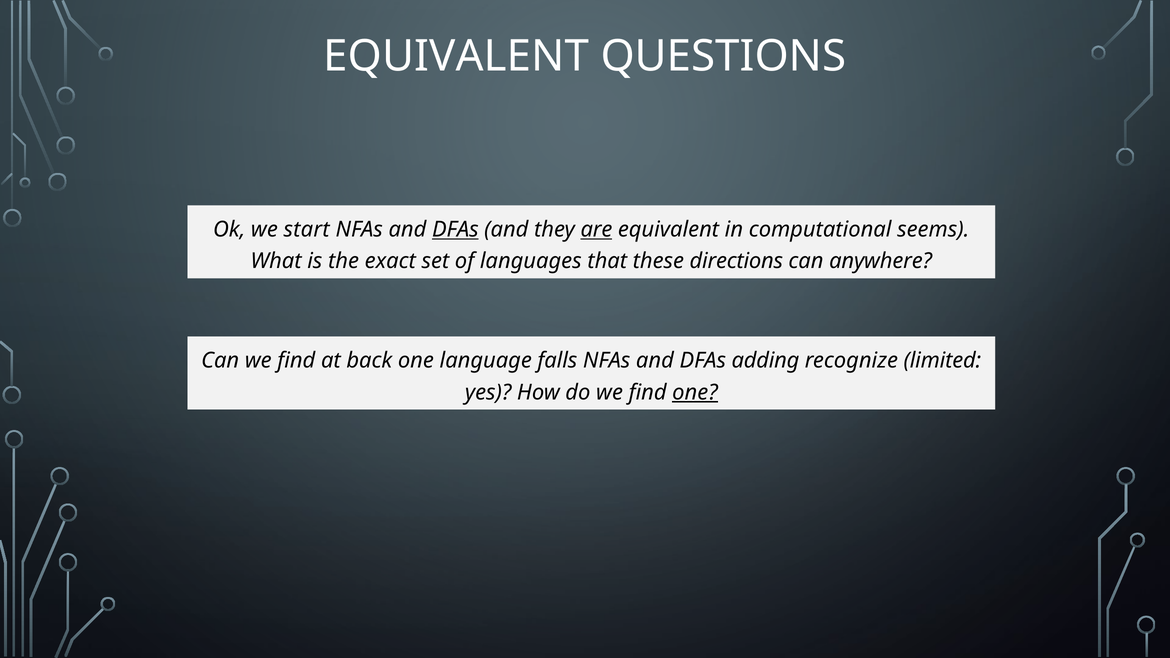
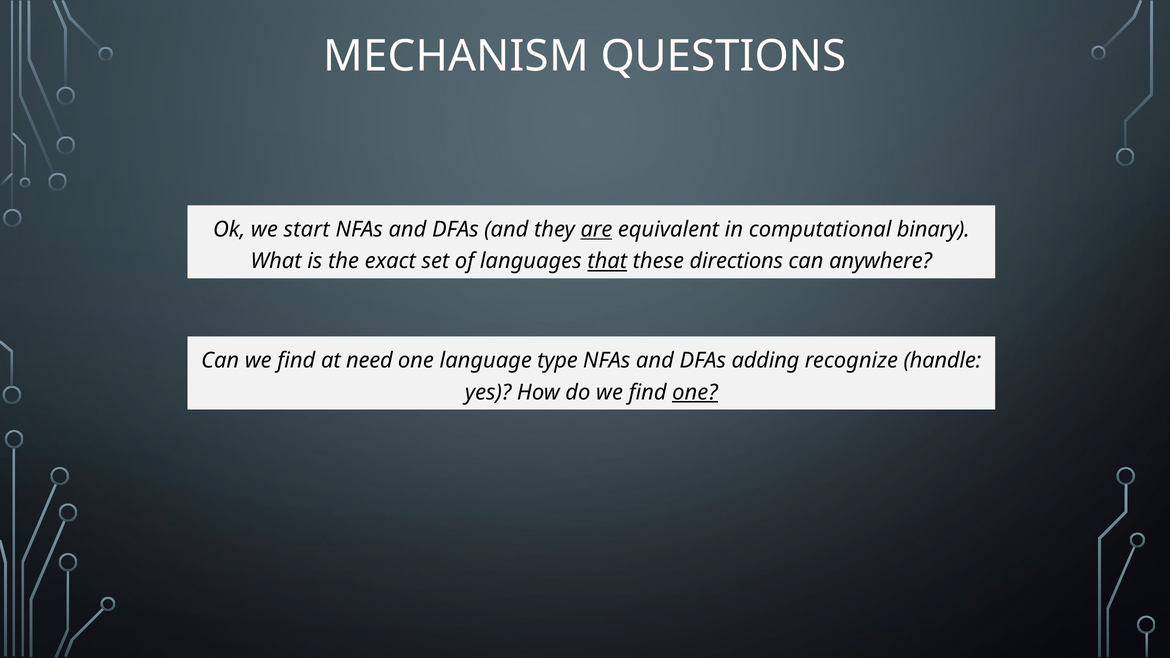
EQUIVALENT at (456, 56): EQUIVALENT -> MECHANISM
DFAs at (455, 230) underline: present -> none
seems: seems -> binary
that underline: none -> present
back: back -> need
falls: falls -> type
limited: limited -> handle
